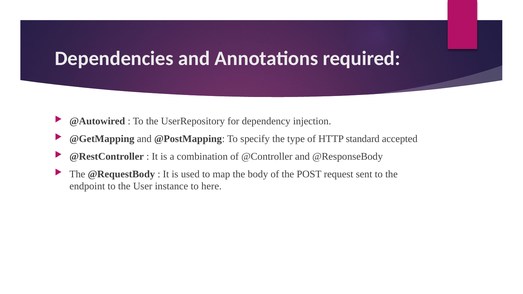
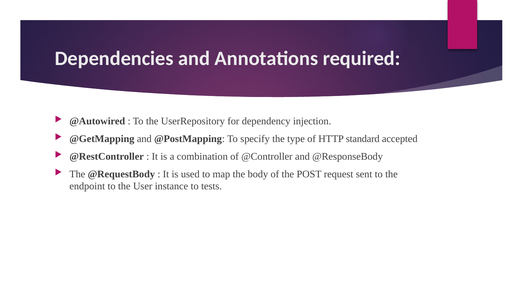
here: here -> tests
